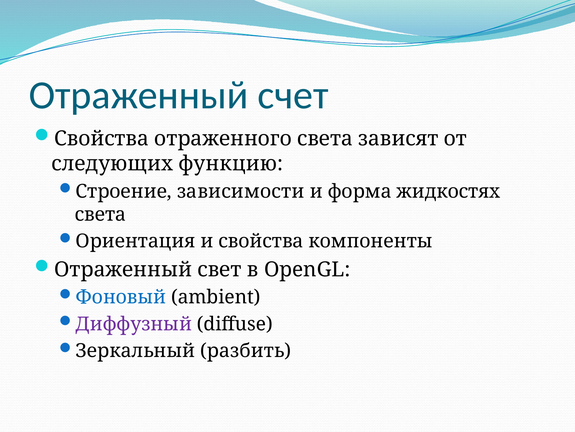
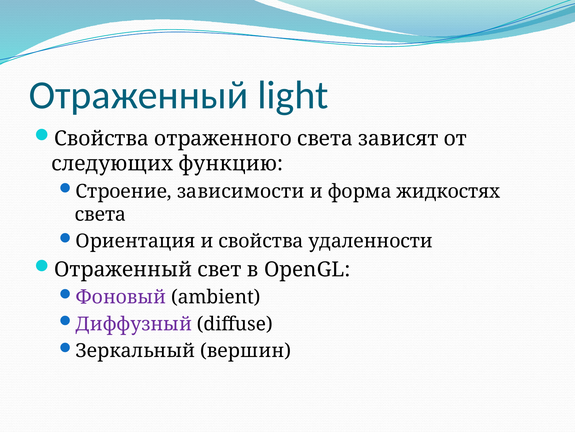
счет: счет -> light
компоненты: компоненты -> удаленности
Фоновый colour: blue -> purple
разбить: разбить -> вершин
